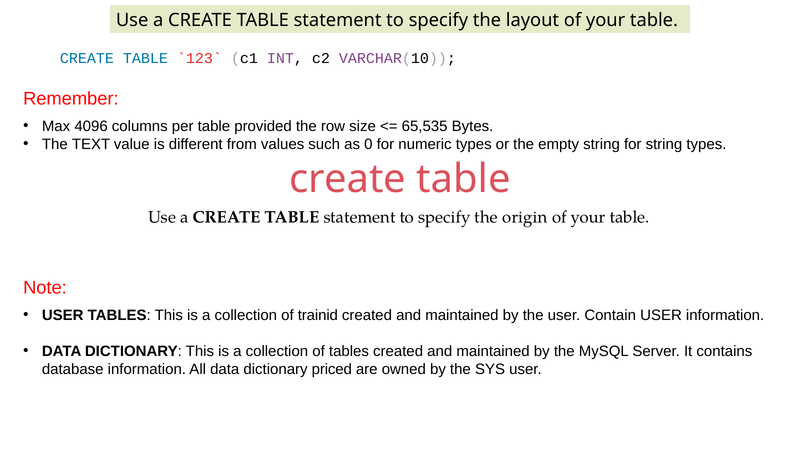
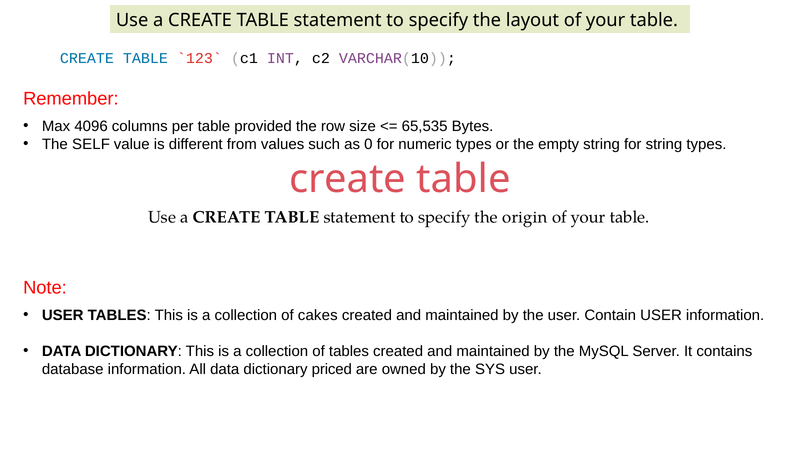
TEXT: TEXT -> SELF
trainid: trainid -> cakes
